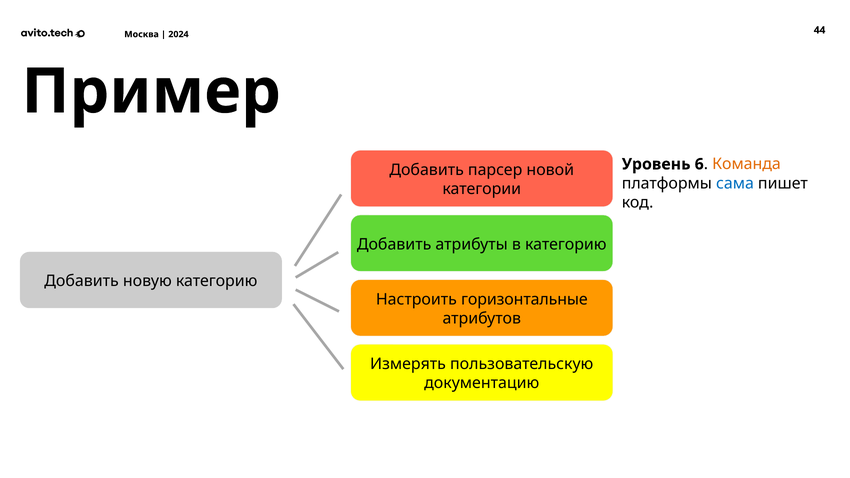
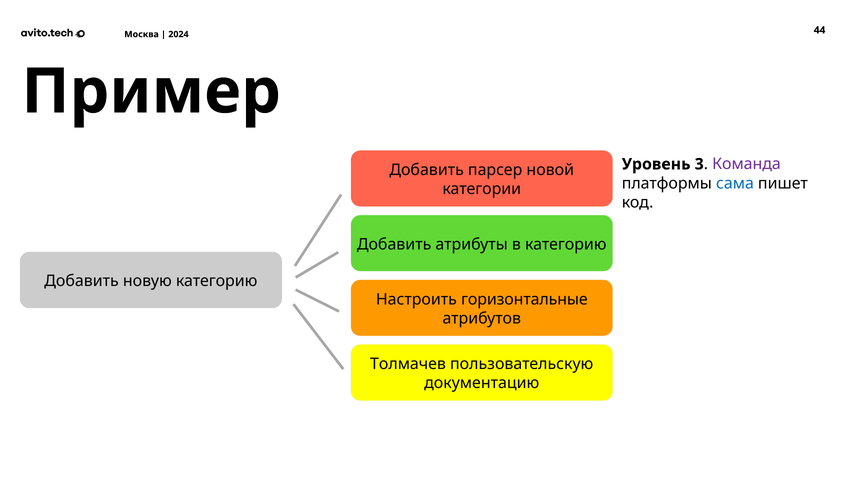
6: 6 -> 3
Команда colour: orange -> purple
Измерять: Измерять -> Толмачев
